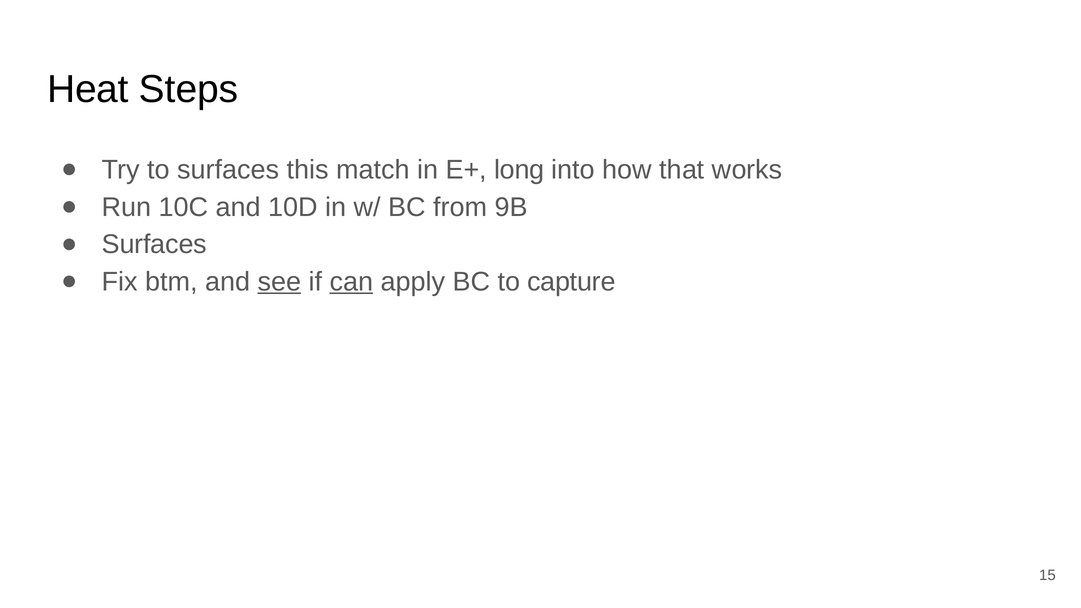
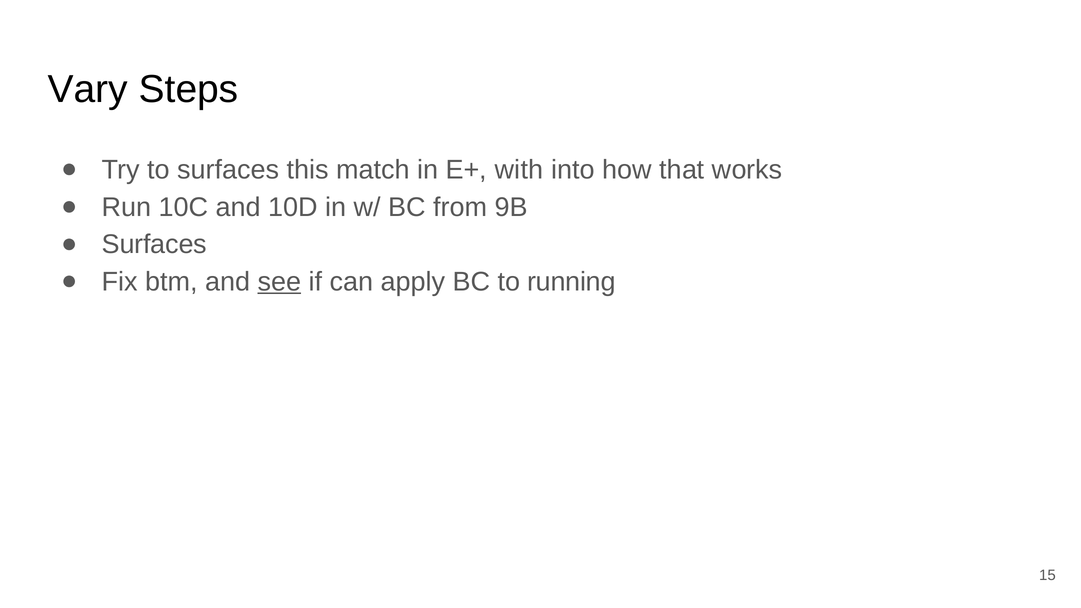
Heat: Heat -> Vary
long: long -> with
can underline: present -> none
capture: capture -> running
